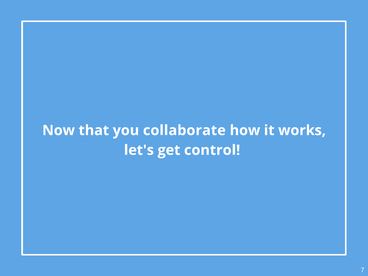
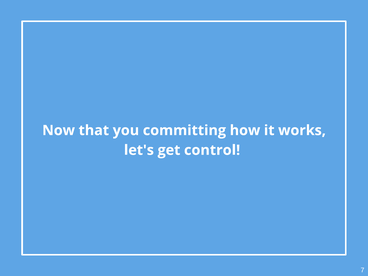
collaborate: collaborate -> committing
